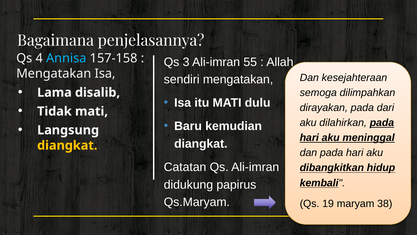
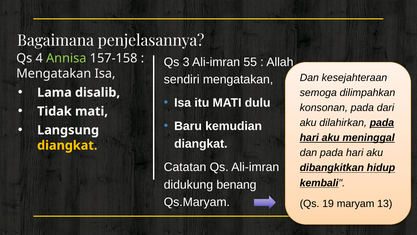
Annisa colour: light blue -> light green
dirayakan: dirayakan -> konsonan
papirus: papirus -> benang
38: 38 -> 13
